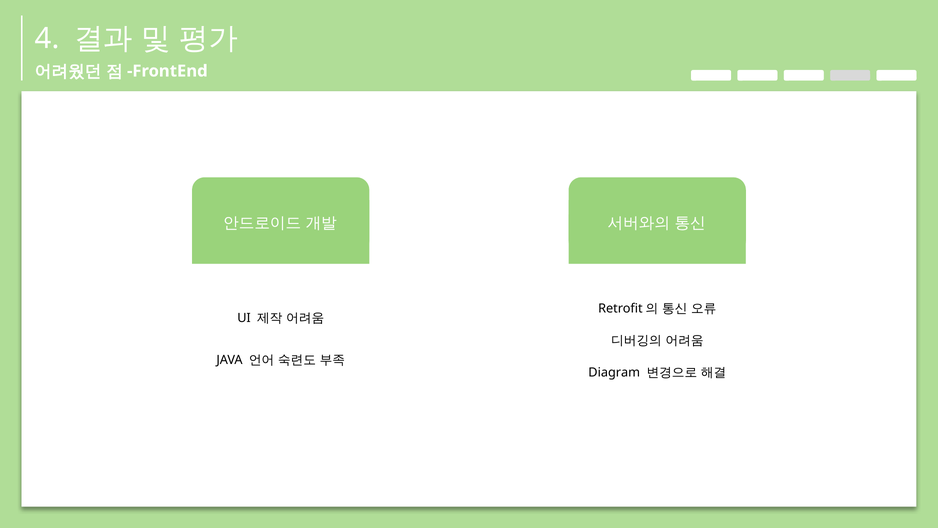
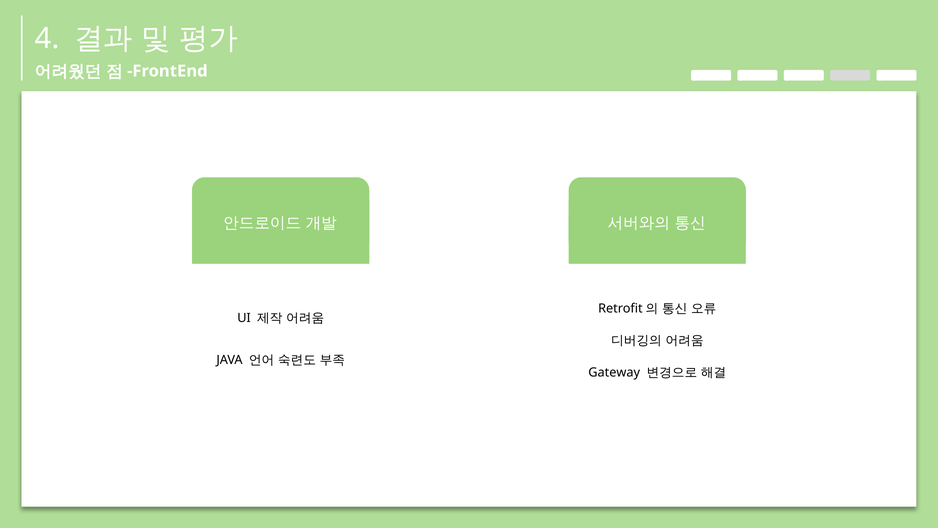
Diagram: Diagram -> Gateway
